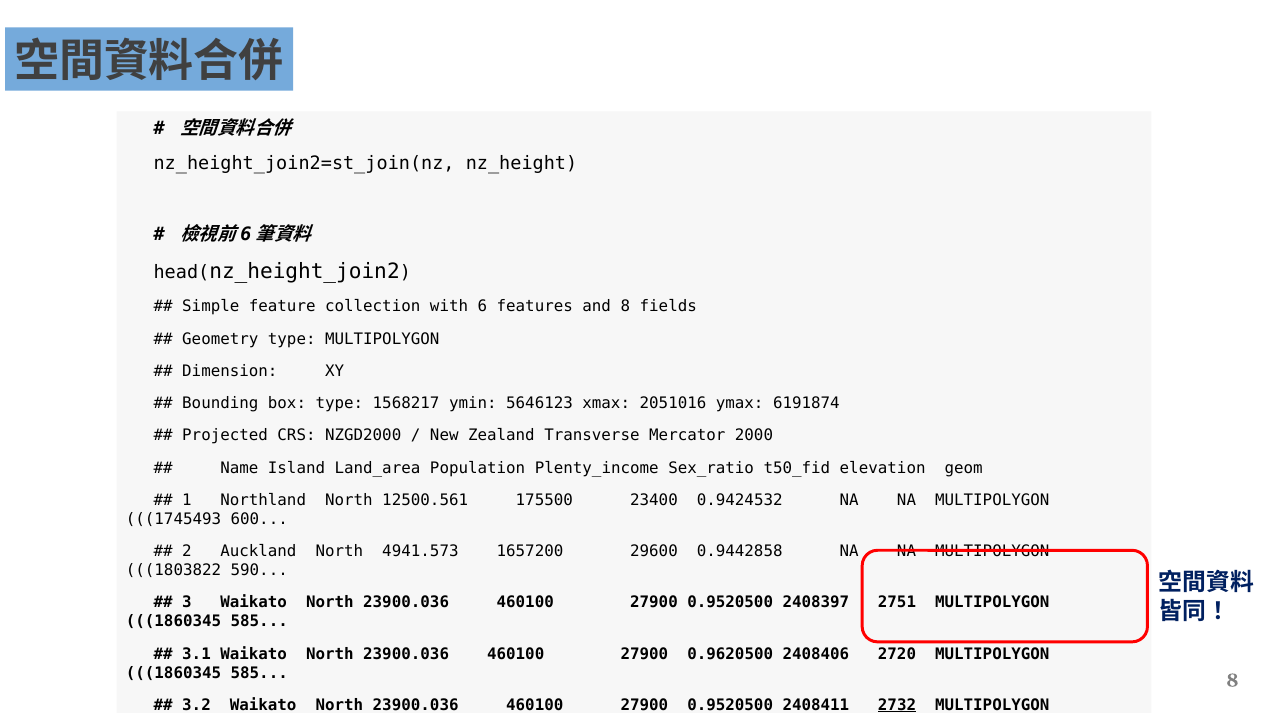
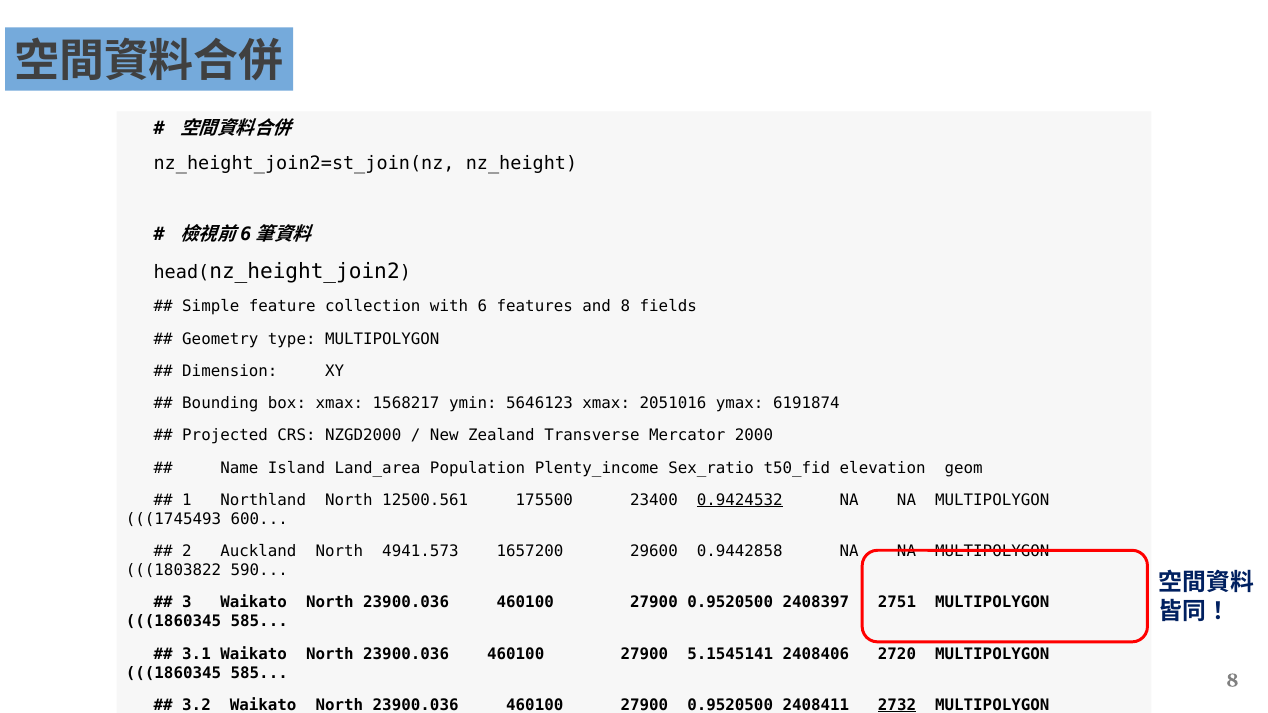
box type: type -> xmax
0.9424532 underline: none -> present
0.9620500: 0.9620500 -> 5.1545141
